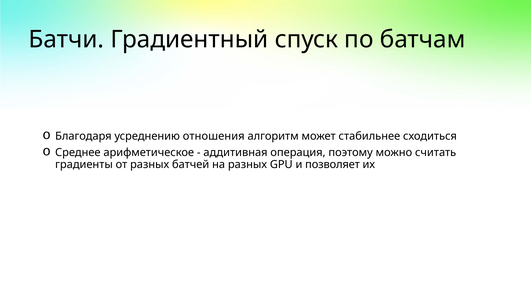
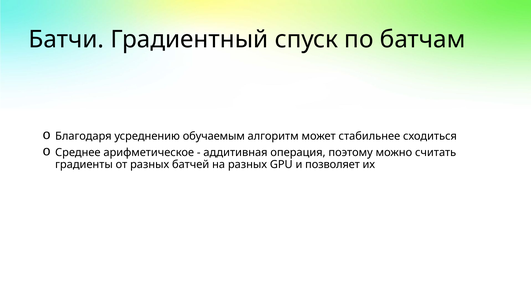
отношения: отношения -> обучаемым
